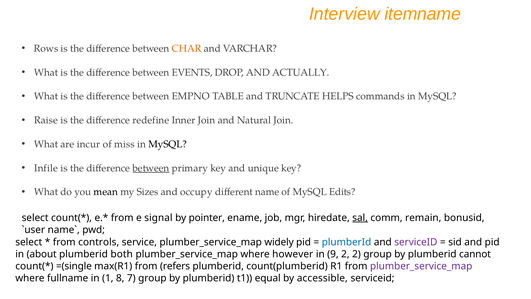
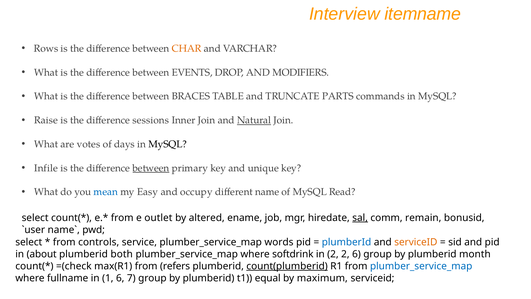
ACTUALLY: ACTUALLY -> MODIFIERS
EMPNO: EMPNO -> BRACES
HELPS: HELPS -> PARTS
redefine: redefine -> sessions
Natural underline: none -> present
incur: incur -> votes
miss: miss -> days
mean colour: black -> blue
Sizes: Sizes -> Easy
Edits: Edits -> Read
signal: signal -> outlet
pointer: pointer -> altered
widely: widely -> words
serviceID at (416, 242) colour: purple -> orange
however: however -> softdrink
in 9: 9 -> 2
2 2: 2 -> 6
cannot: cannot -> month
=(single: =(single -> =(check
count(plumberid underline: none -> present
plumber_service_map at (421, 266) colour: purple -> blue
1 8: 8 -> 6
accessible: accessible -> maximum
